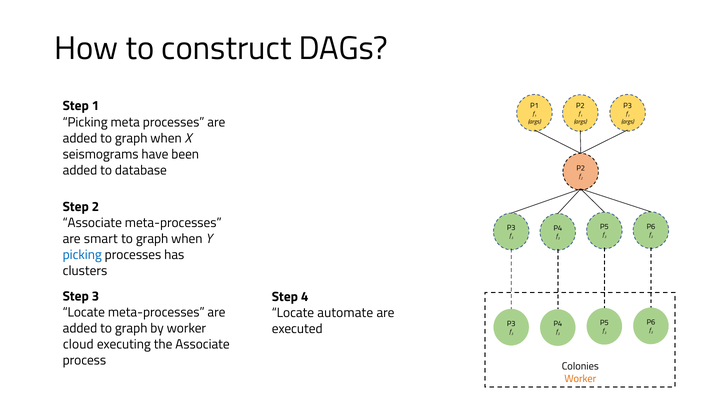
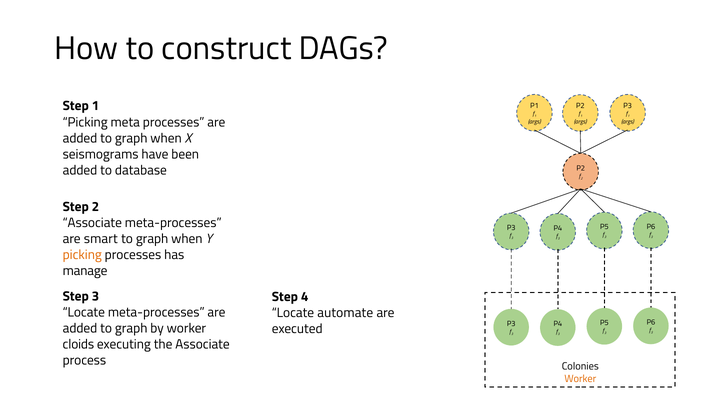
picking at (82, 255) colour: blue -> orange
clusters: clusters -> manage
cloud: cloud -> cloids
